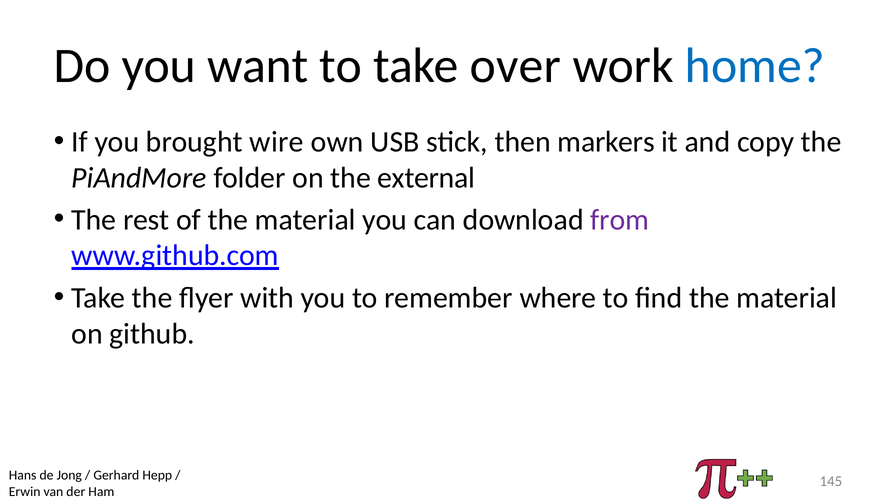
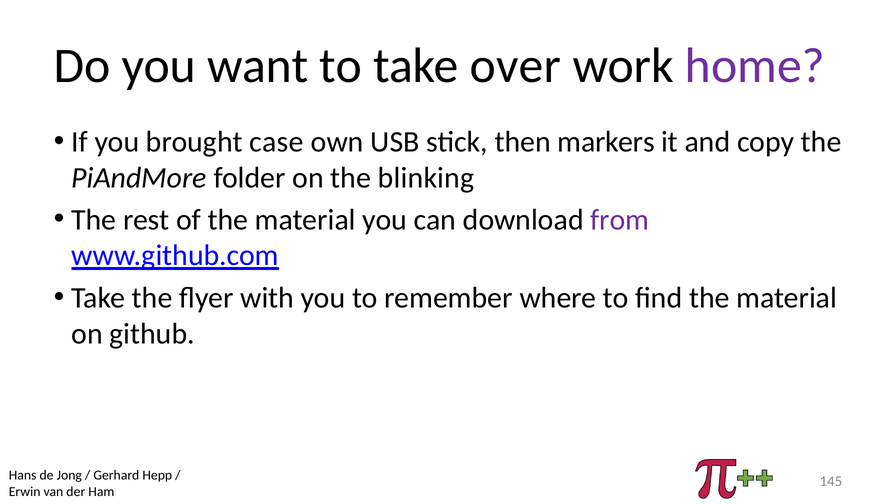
home colour: blue -> purple
wire: wire -> case
external: external -> blinking
